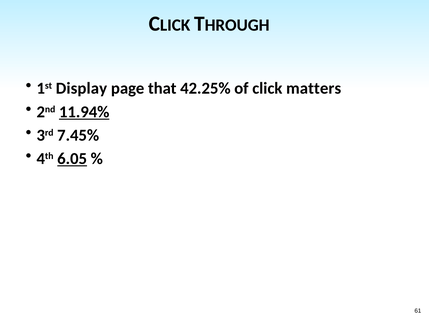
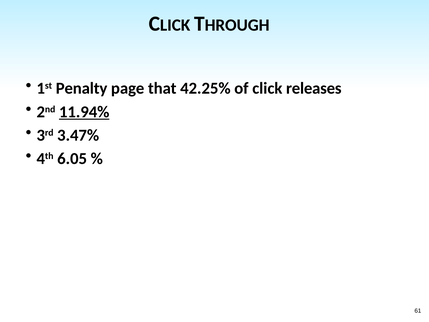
Display: Display -> Penalty
matters: matters -> releases
7.45%: 7.45% -> 3.47%
6.05 underline: present -> none
